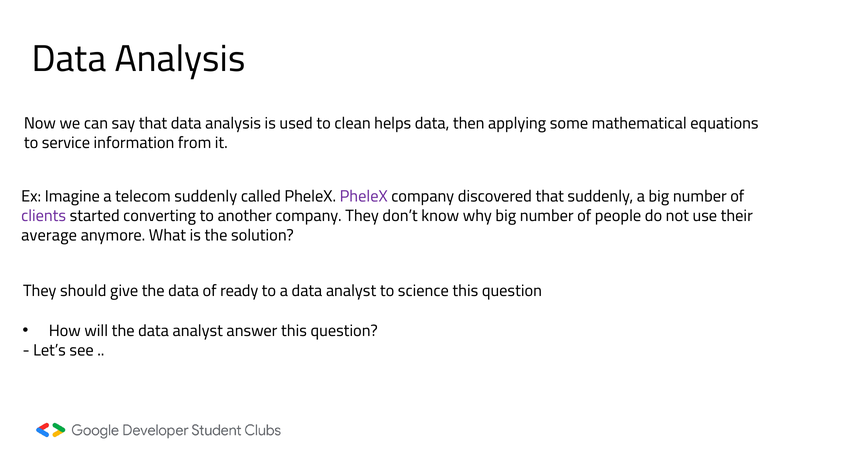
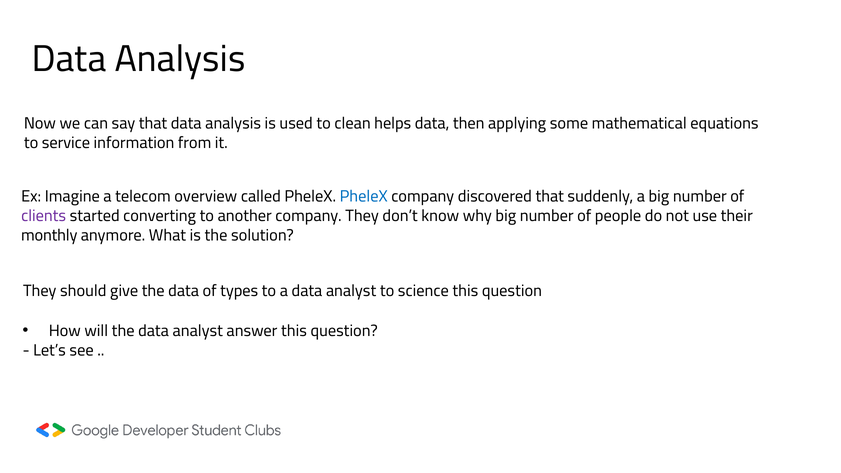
telecom suddenly: suddenly -> overview
PheleX at (364, 196) colour: purple -> blue
average: average -> monthly
ready: ready -> types
